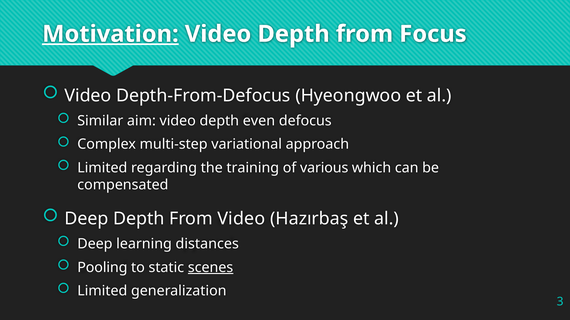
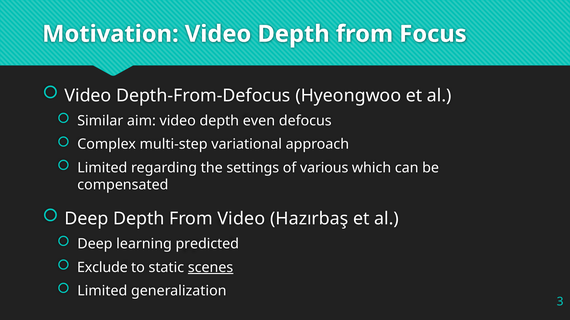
Motivation underline: present -> none
training: training -> settings
distances: distances -> predicted
Pooling: Pooling -> Exclude
